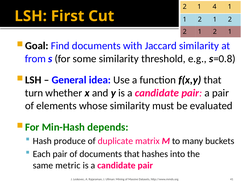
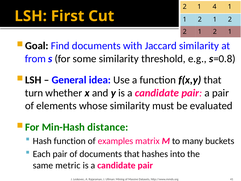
depends: depends -> distance
Hash produce: produce -> function
duplicate: duplicate -> examples
